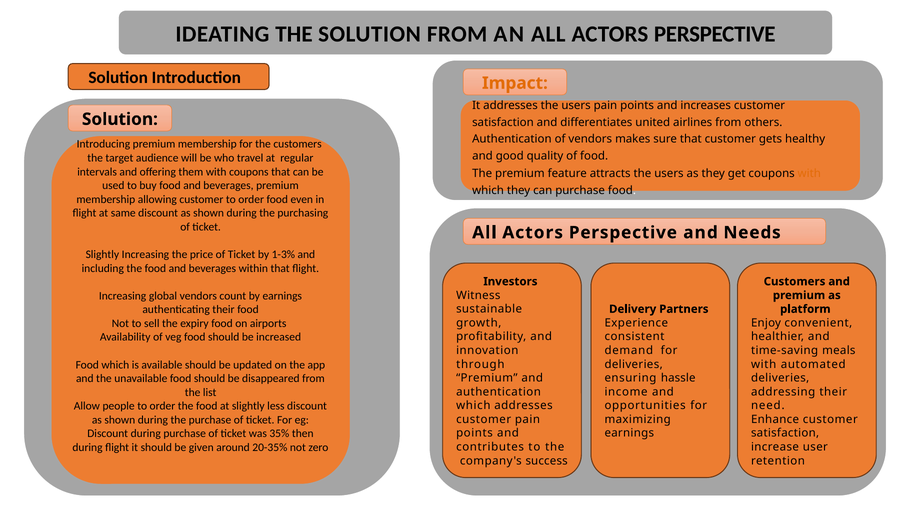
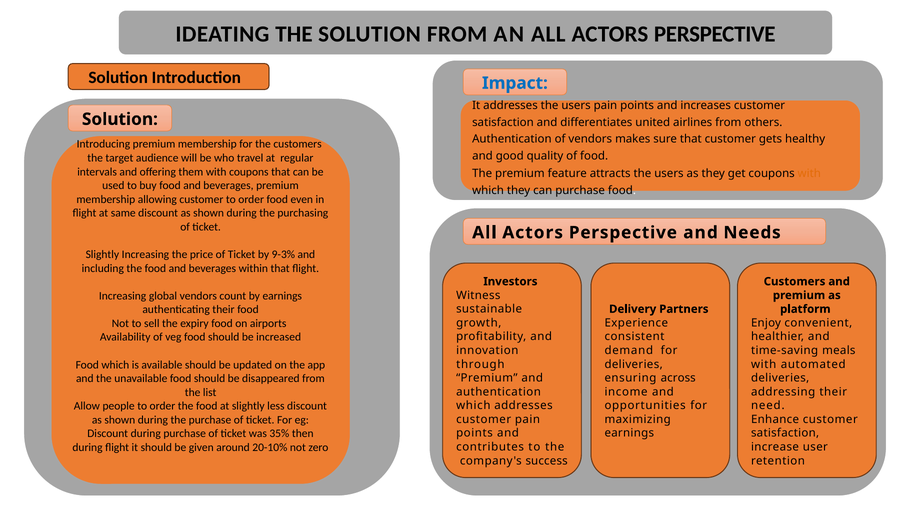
Impact colour: orange -> blue
1-3%: 1-3% -> 9-3%
hassle: hassle -> across
20-35%: 20-35% -> 20-10%
